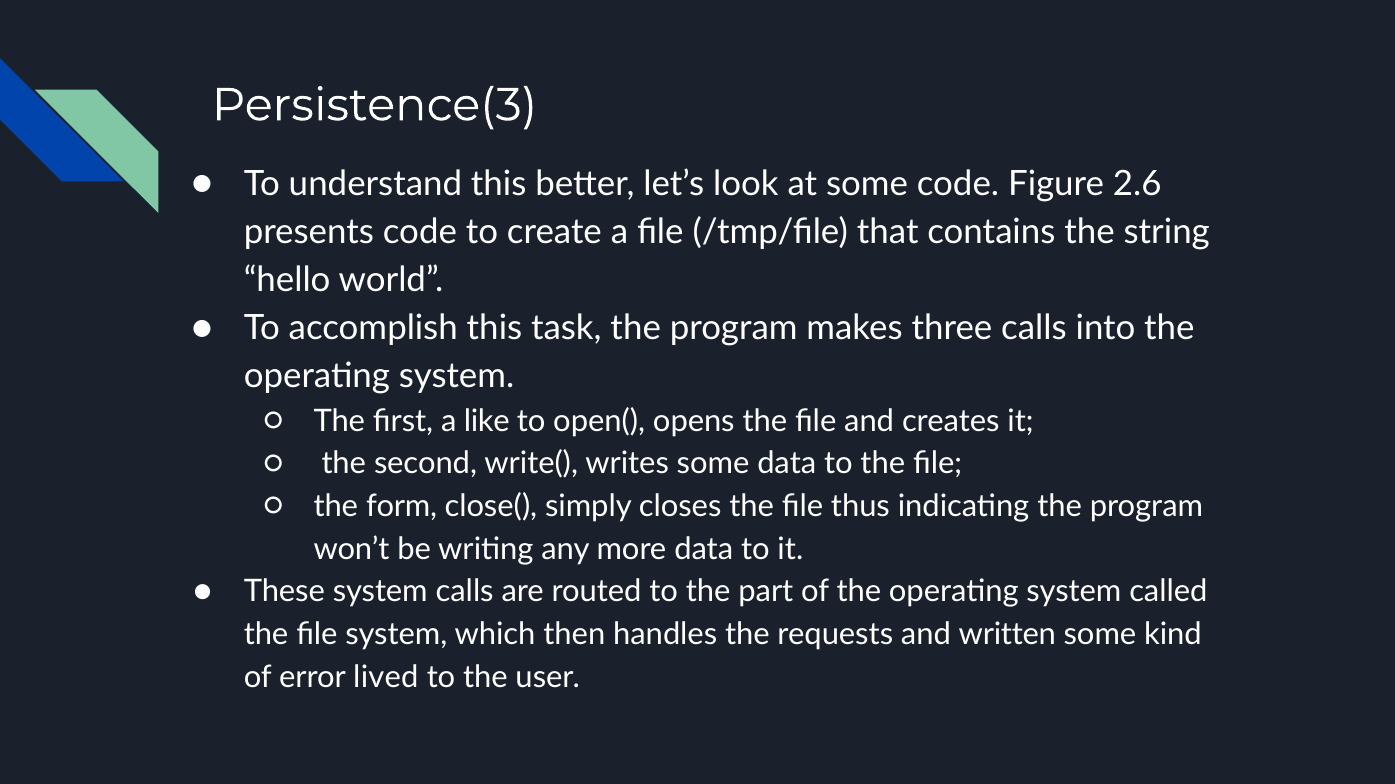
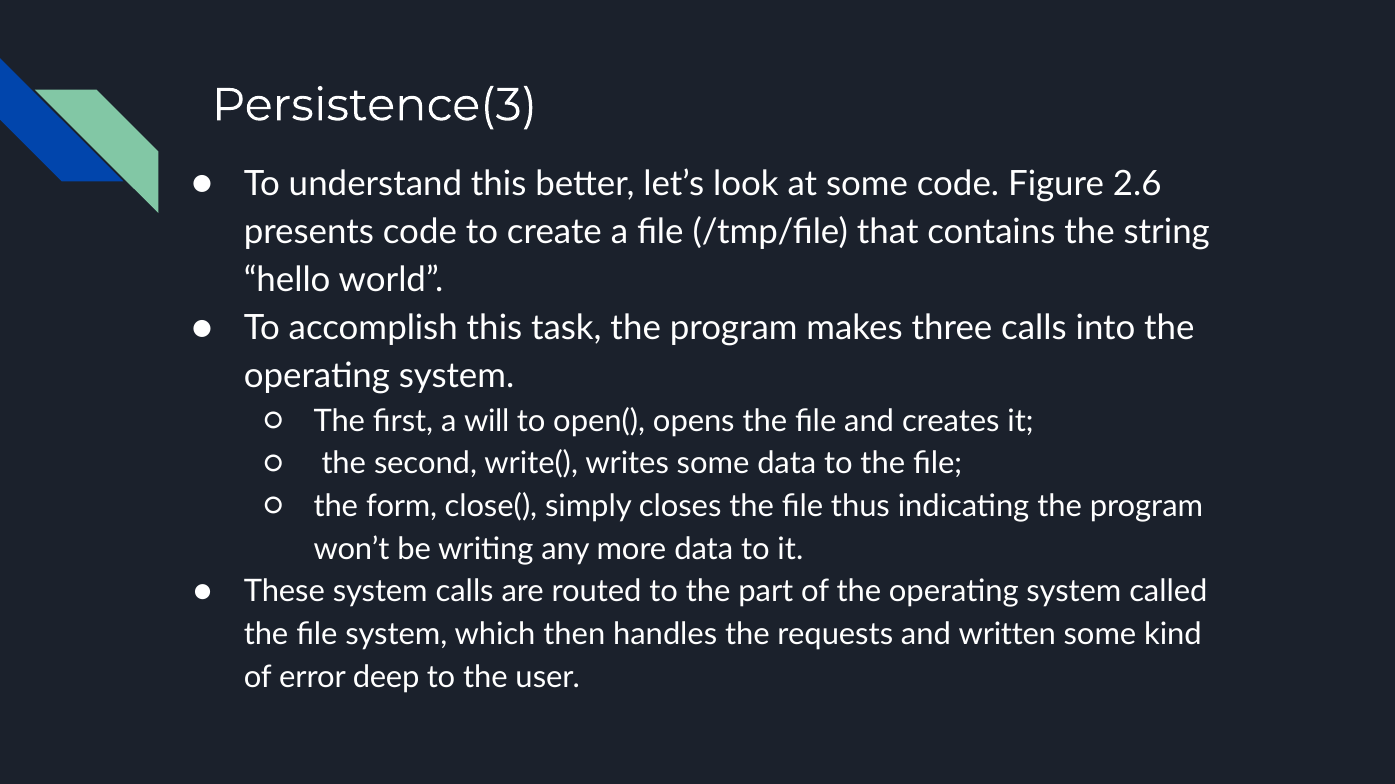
like: like -> will
lived: lived -> deep
